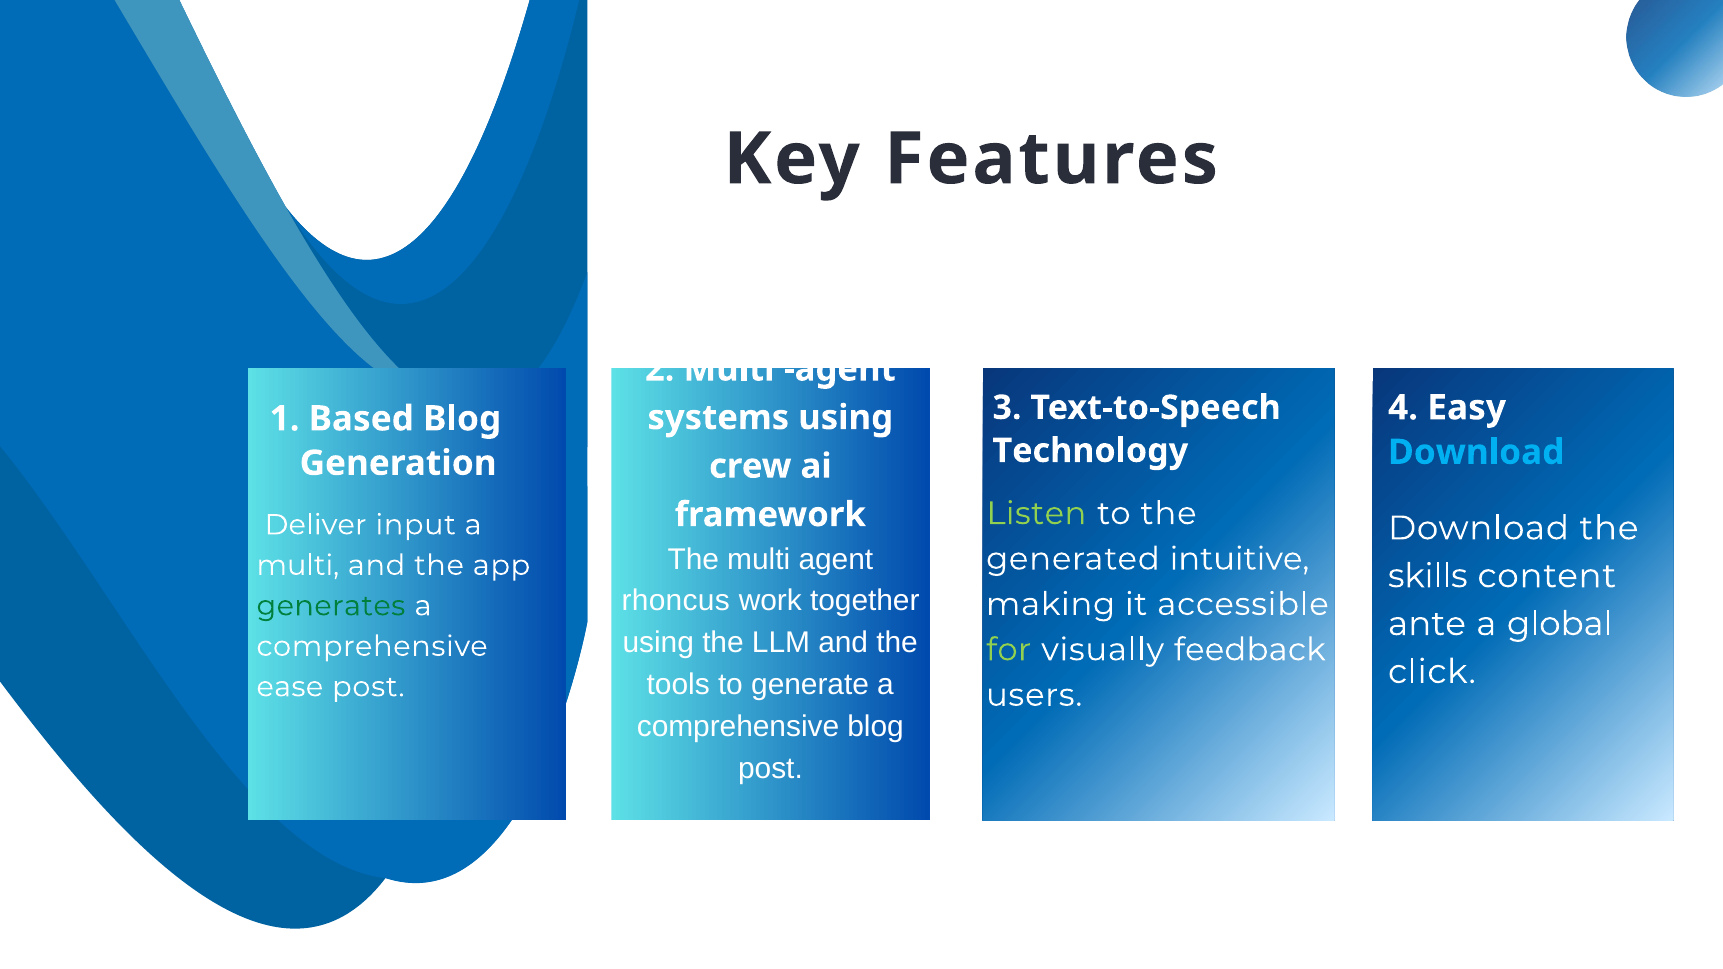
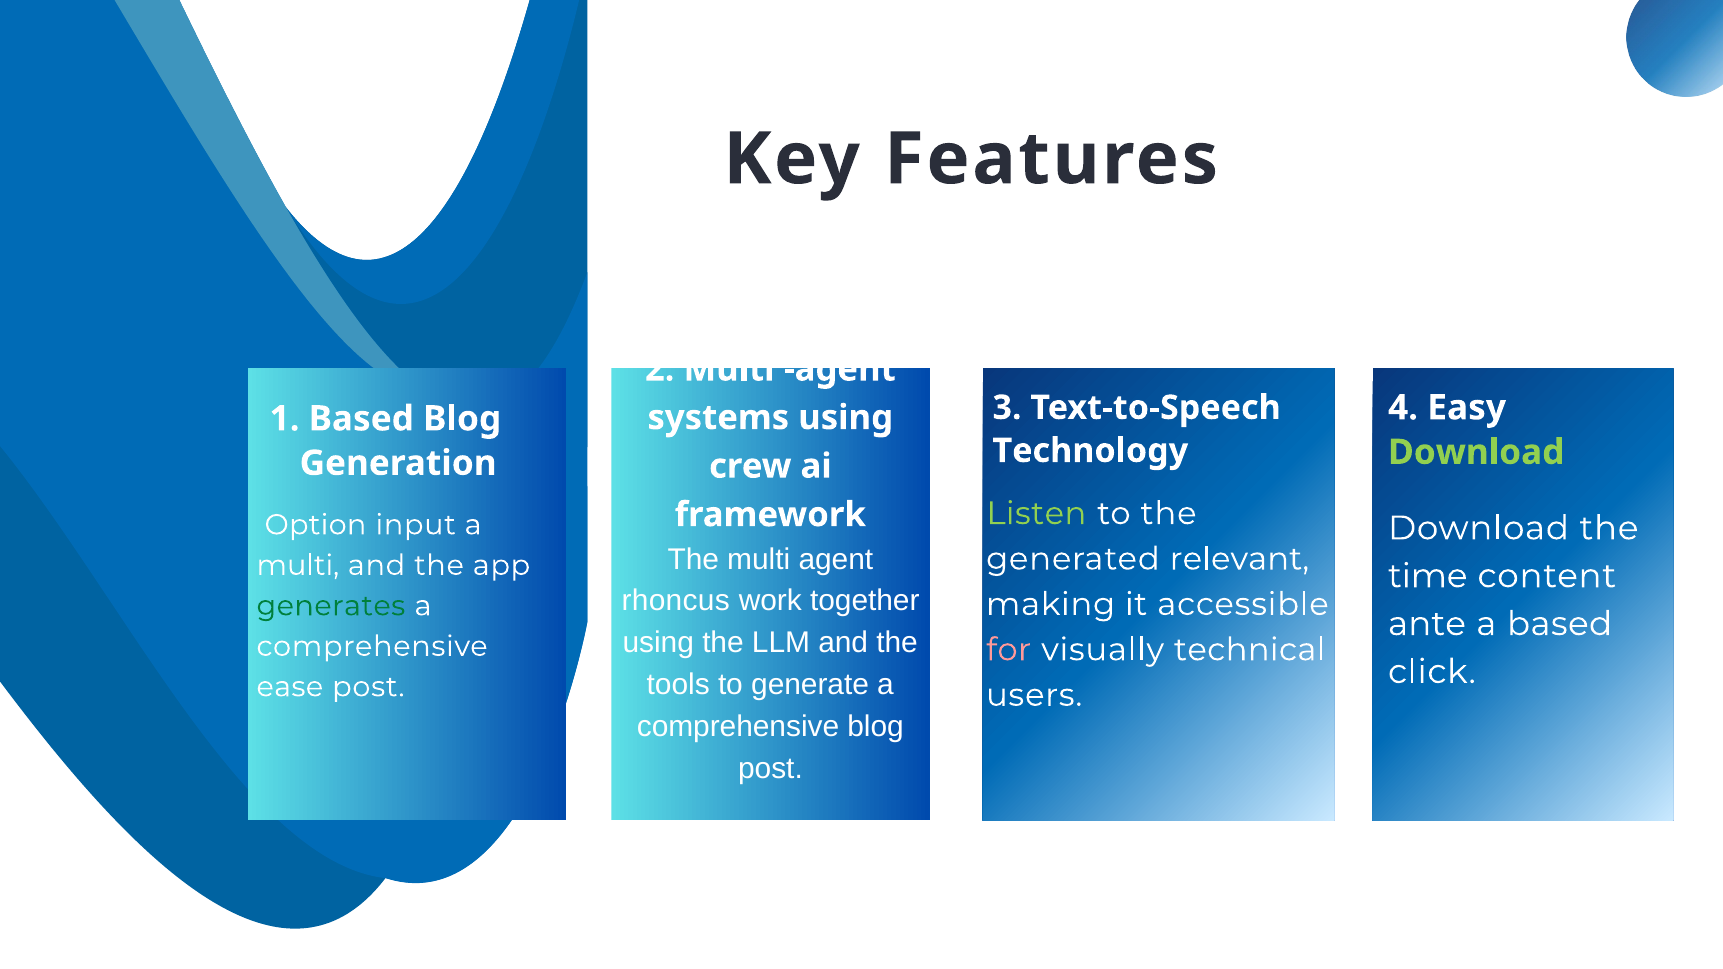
Download at (1476, 452) colour: light blue -> light green
Deliver: Deliver -> Option
intuitive: intuitive -> relevant
skills: skills -> time
a global: global -> based
for colour: light green -> pink
feedback: feedback -> technical
